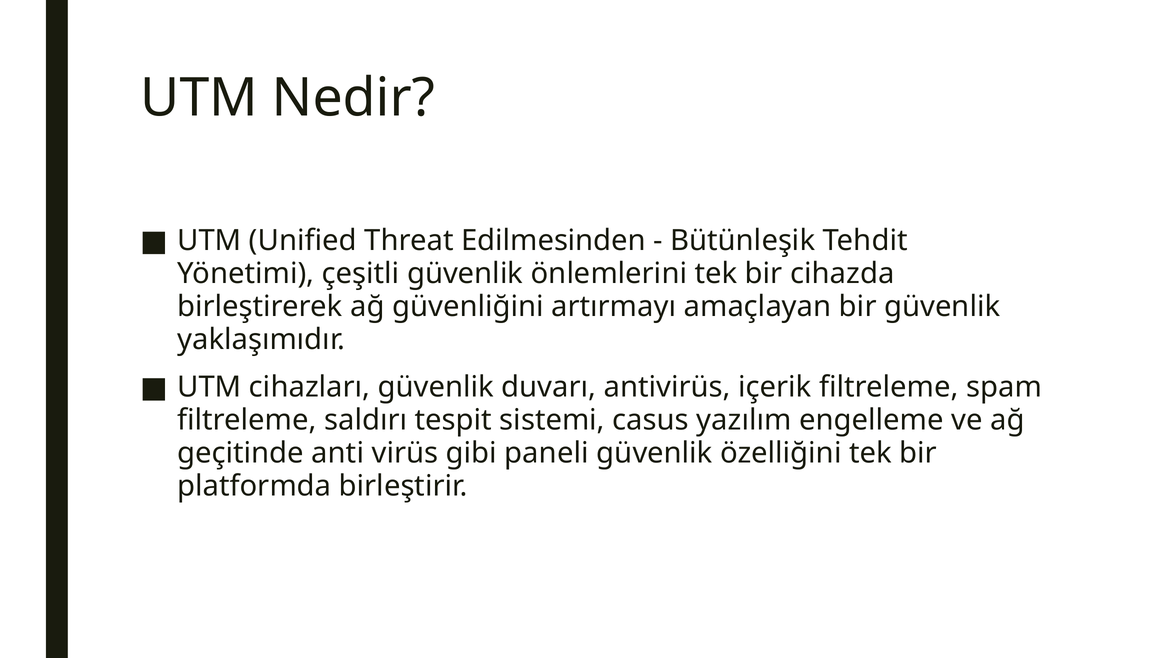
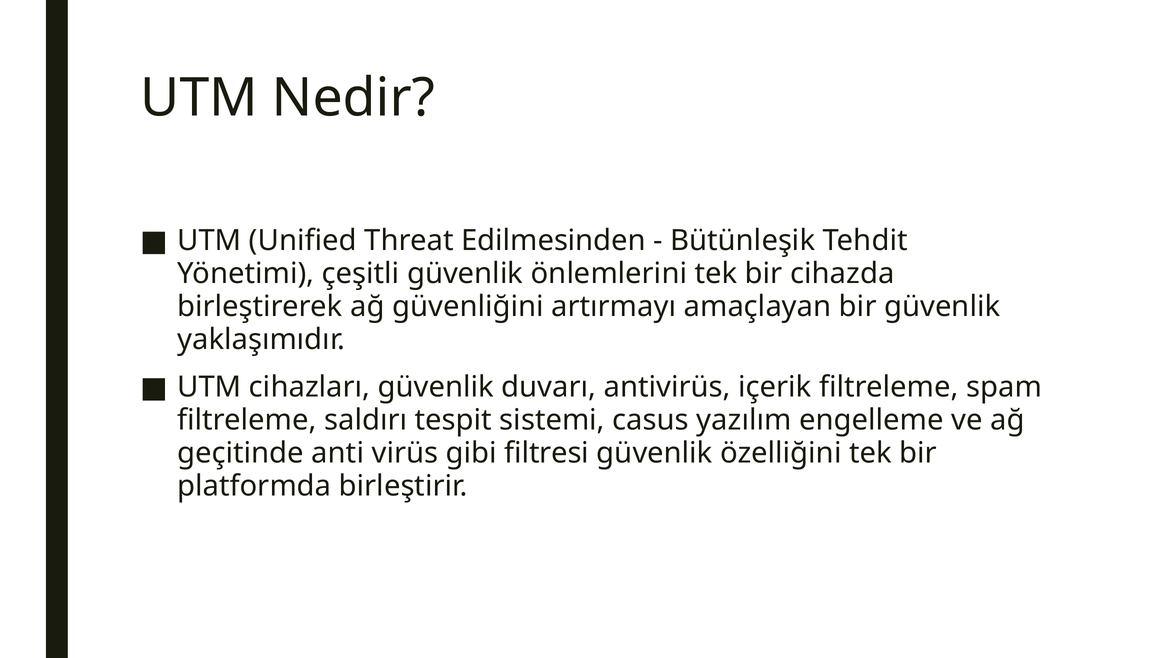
paneli: paneli -> filtresi
